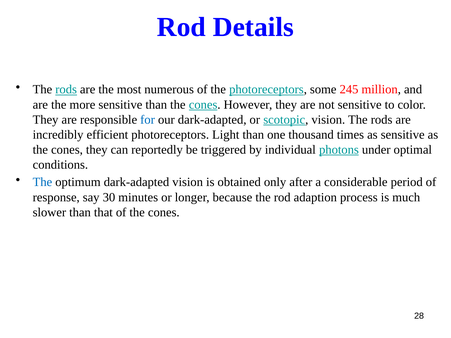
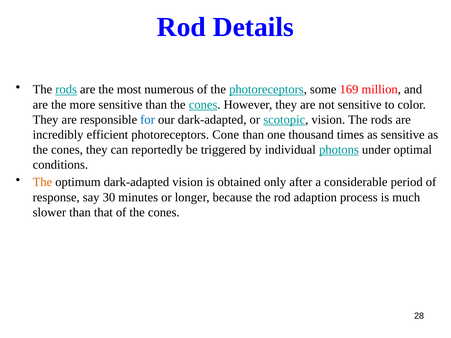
245: 245 -> 169
Light: Light -> Cone
The at (42, 182) colour: blue -> orange
